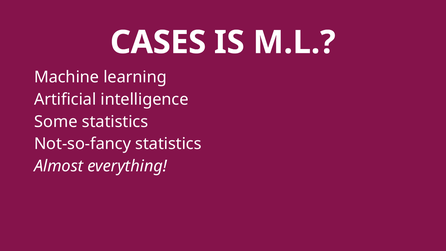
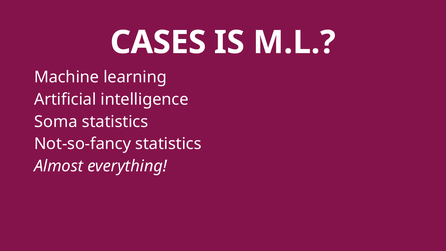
Some: Some -> Soma
